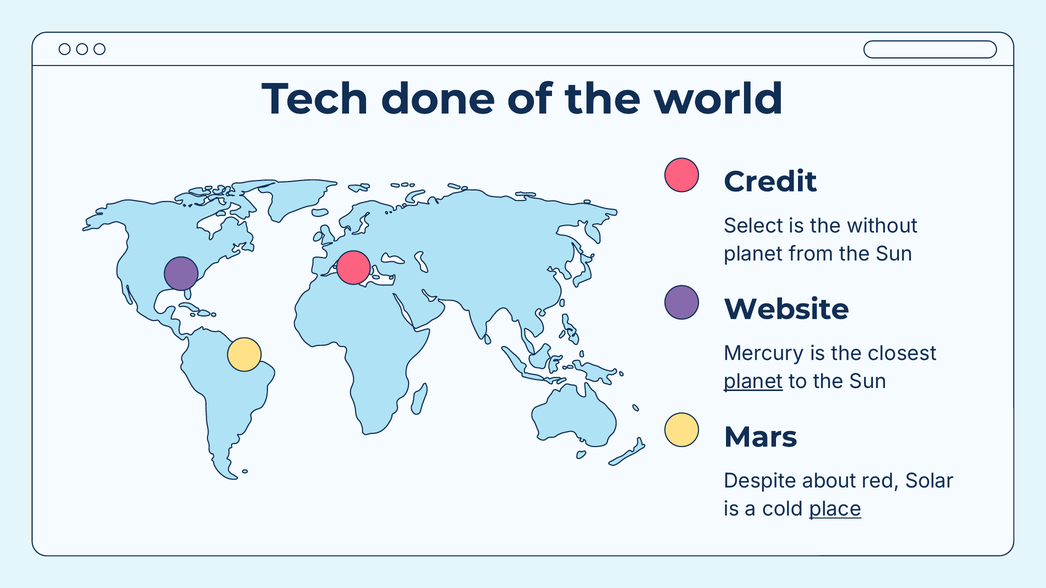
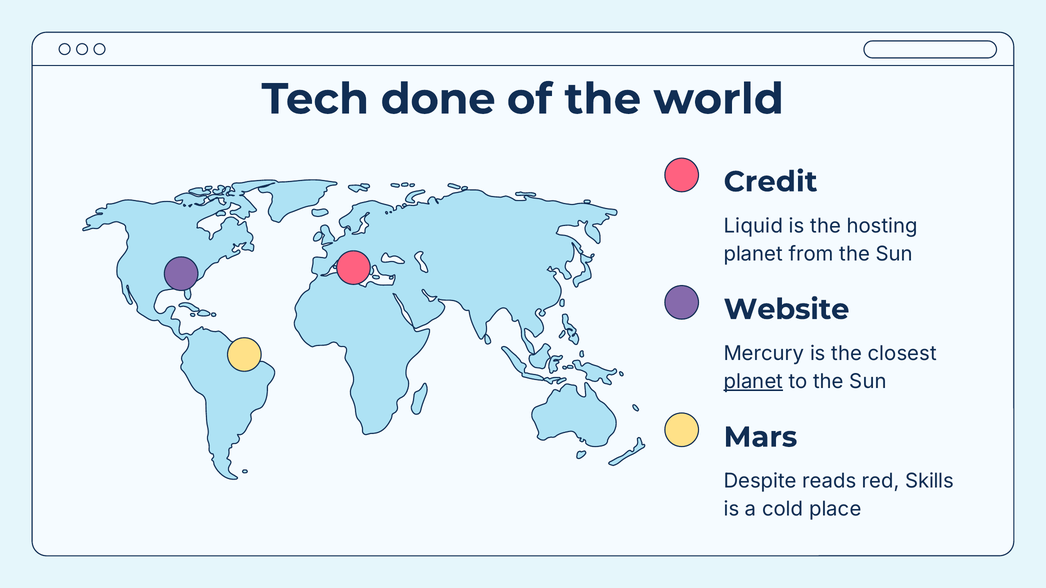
Select: Select -> Liquid
without: without -> hosting
about: about -> reads
Solar: Solar -> Skills
place underline: present -> none
